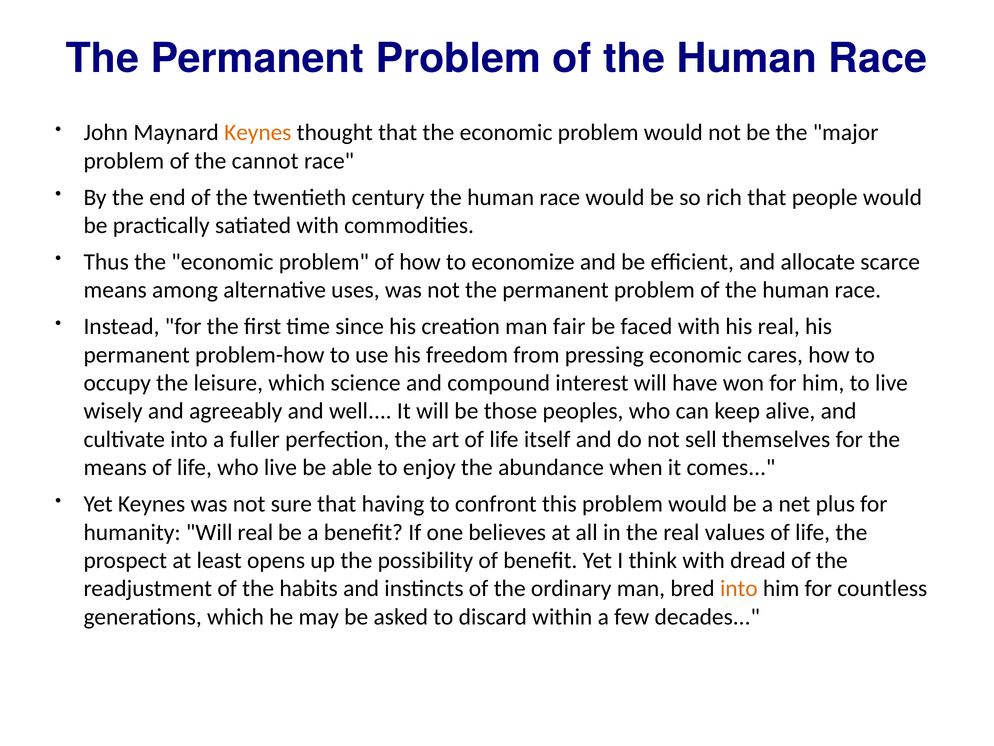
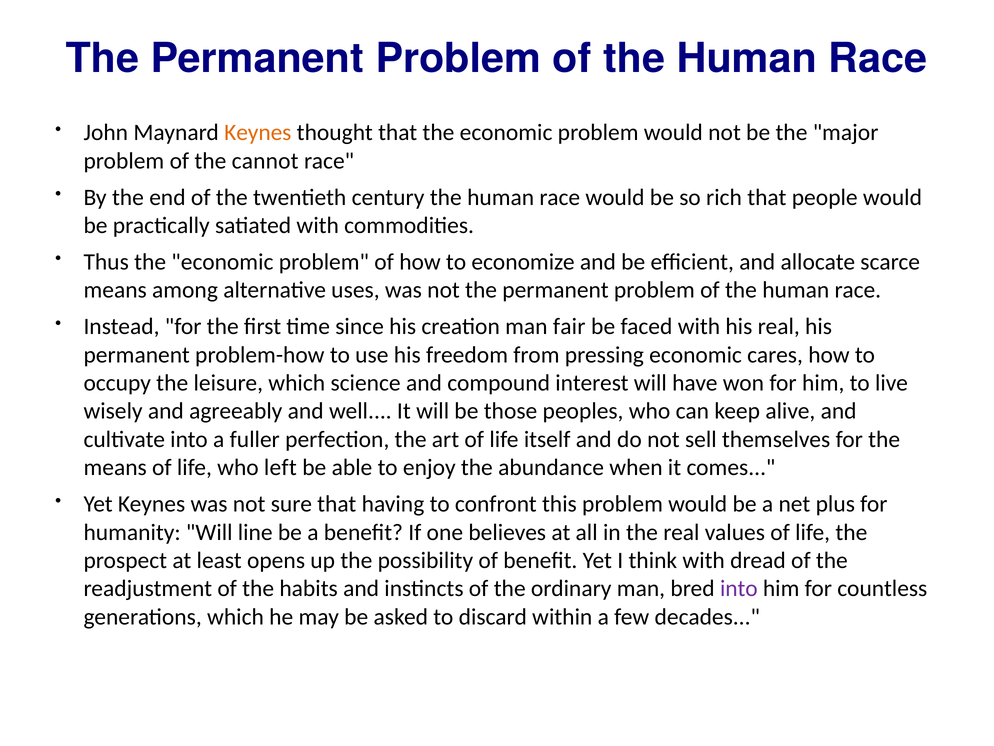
who live: live -> left
Will real: real -> line
into at (739, 588) colour: orange -> purple
